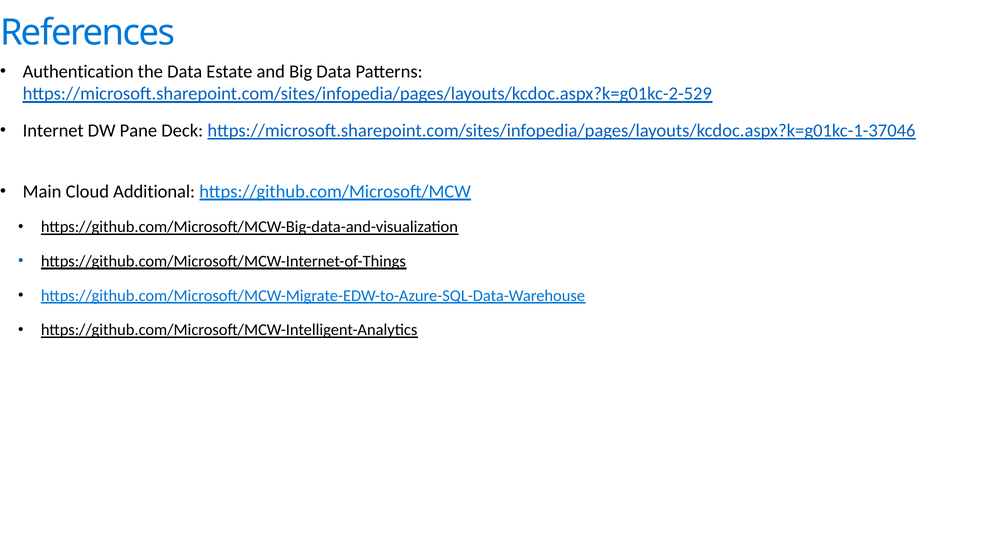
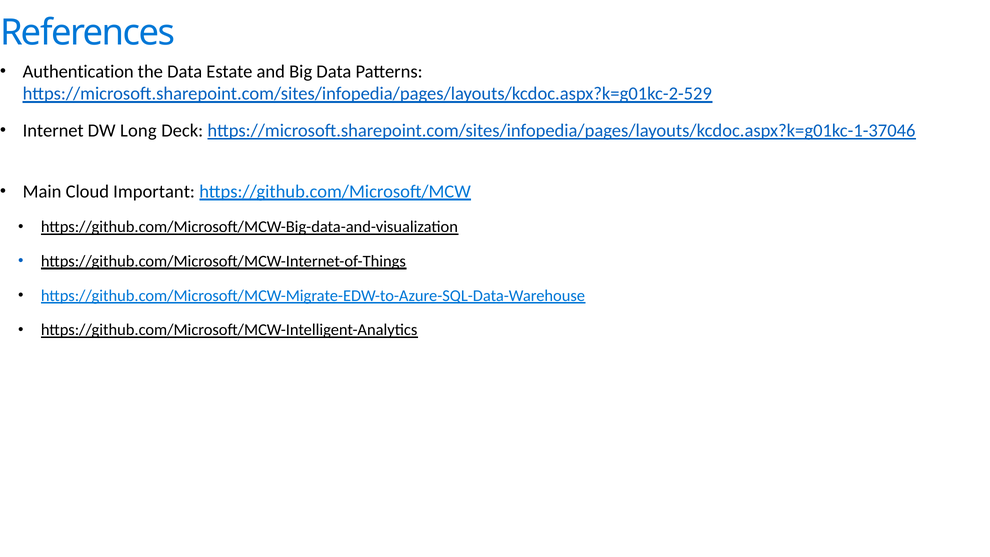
Pane: Pane -> Long
Additional: Additional -> Important
